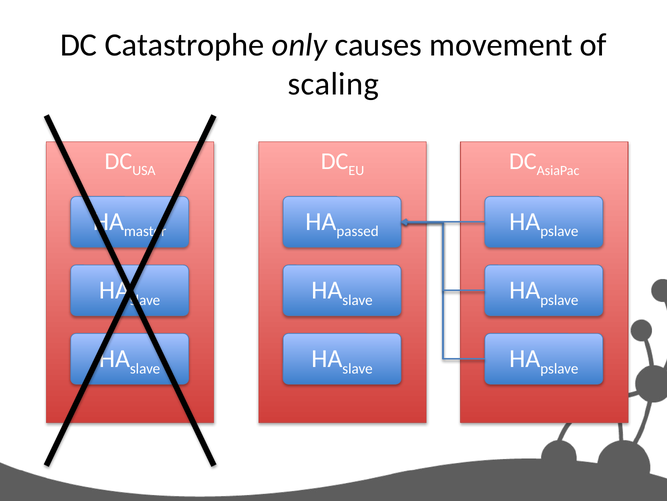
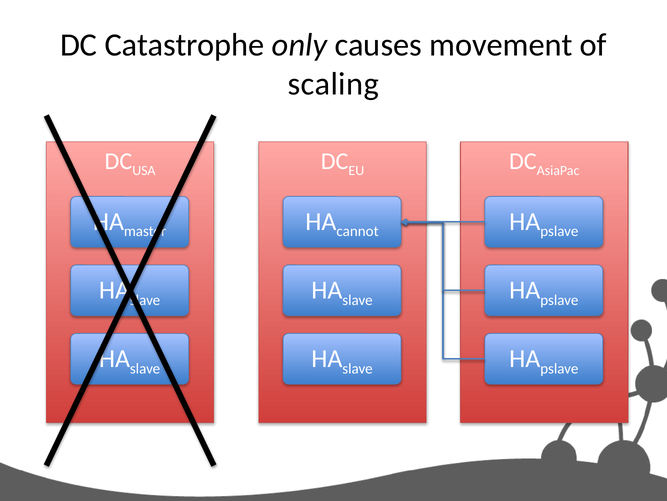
passed: passed -> cannot
